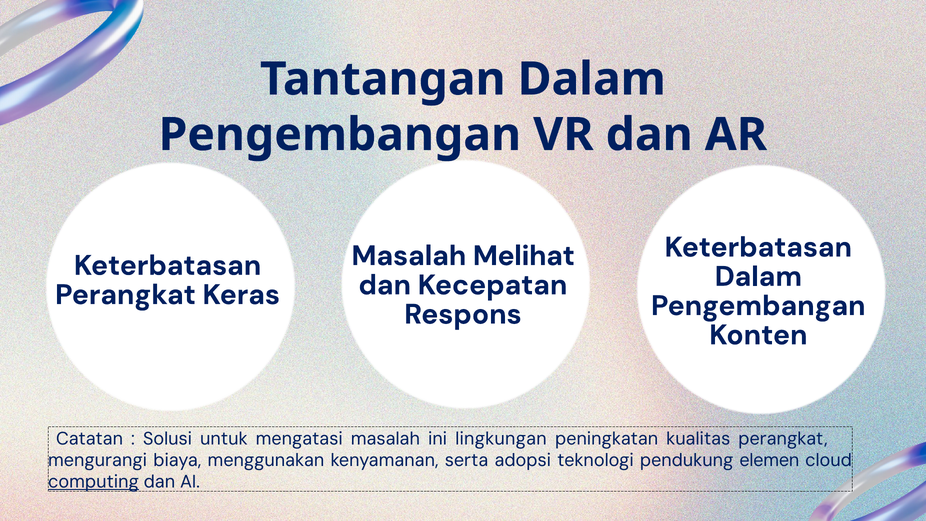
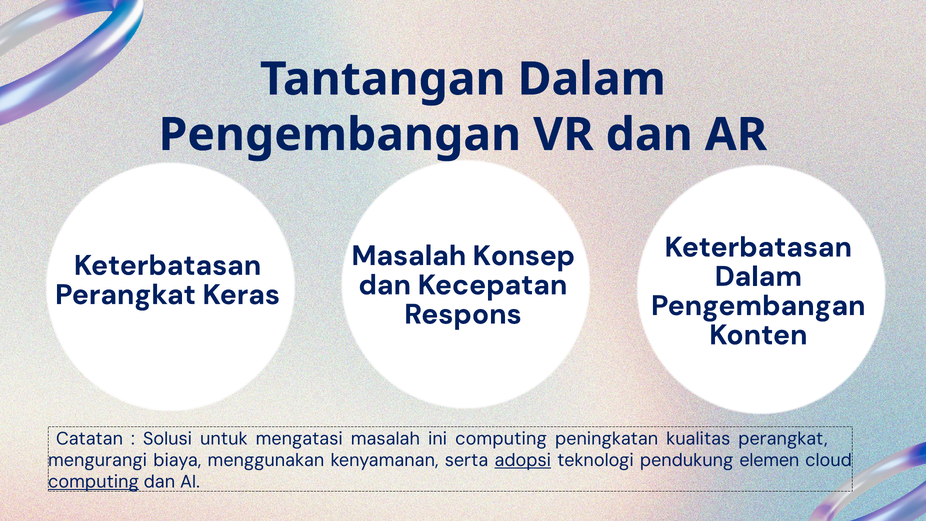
Melihat: Melihat -> Konsep
ini lingkungan: lingkungan -> computing
adopsi underline: none -> present
